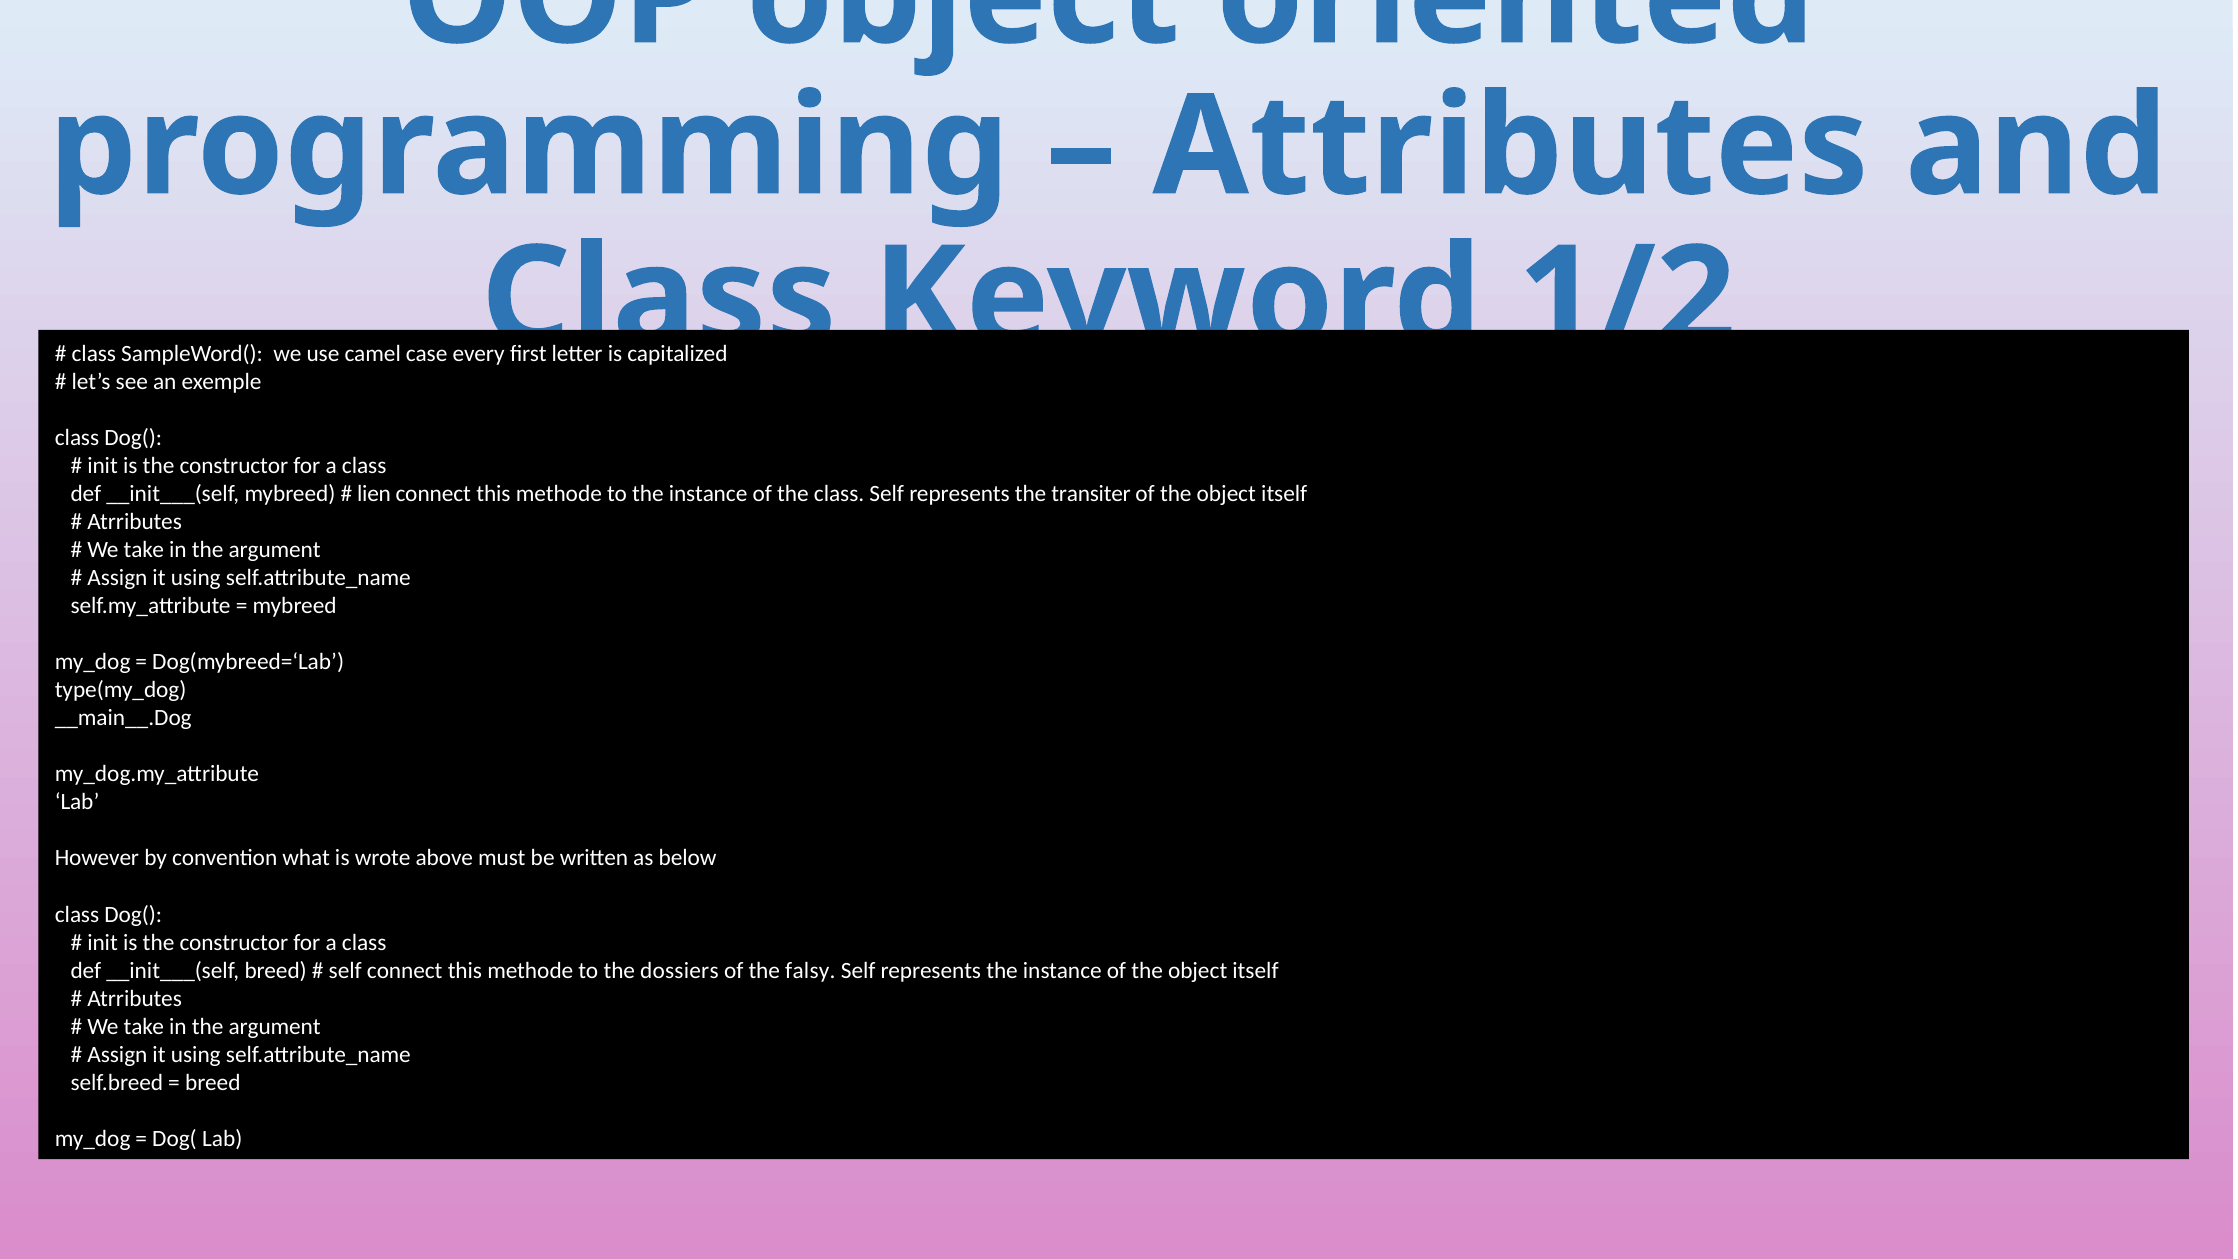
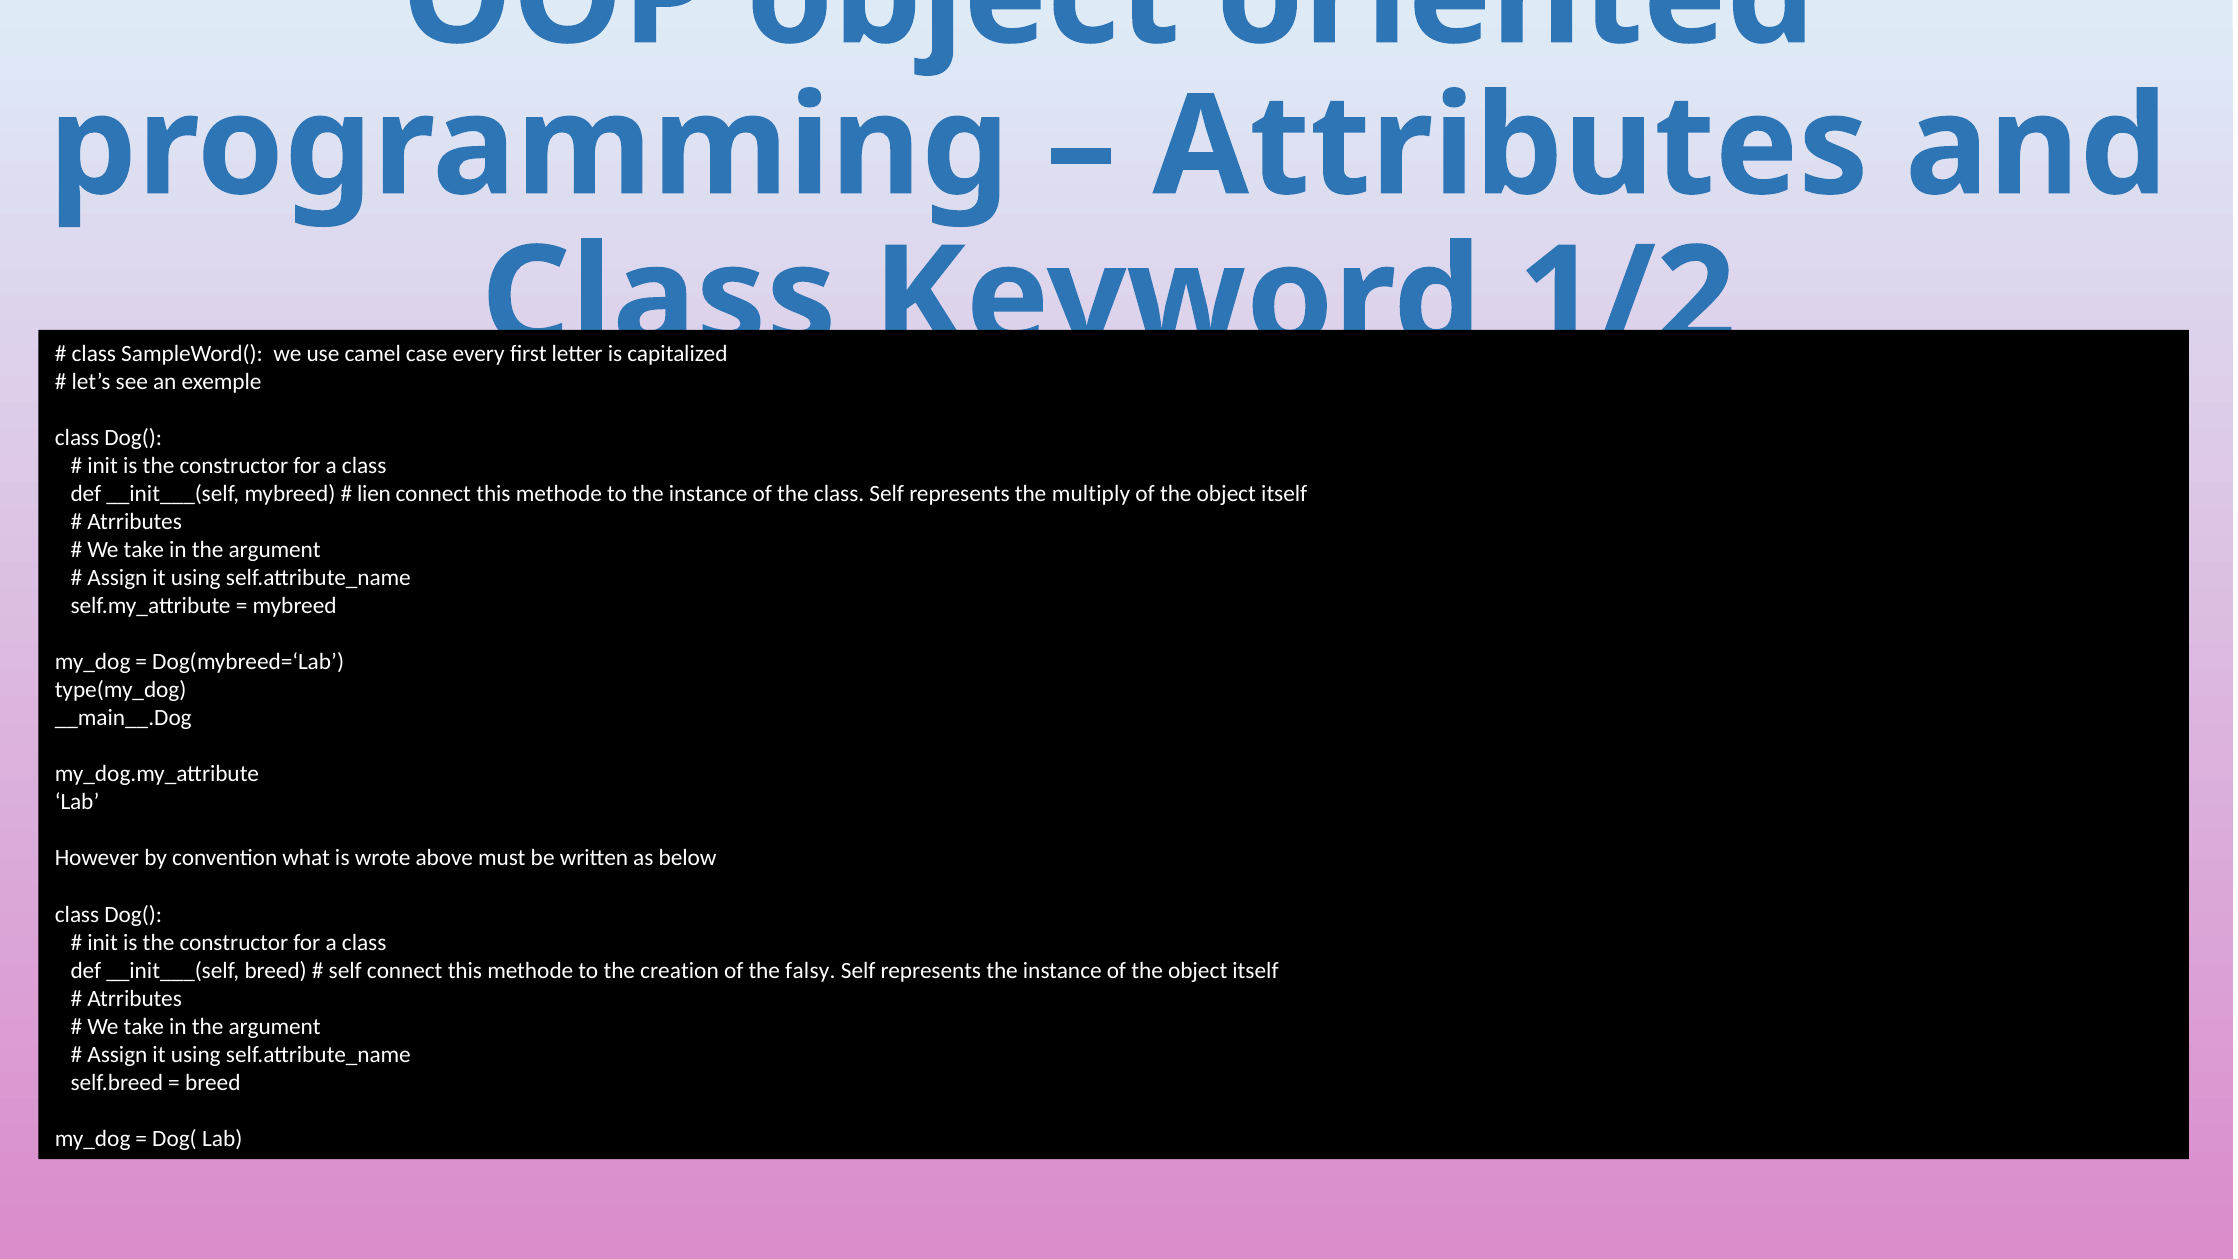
transiter: transiter -> multiply
dossiers: dossiers -> creation
